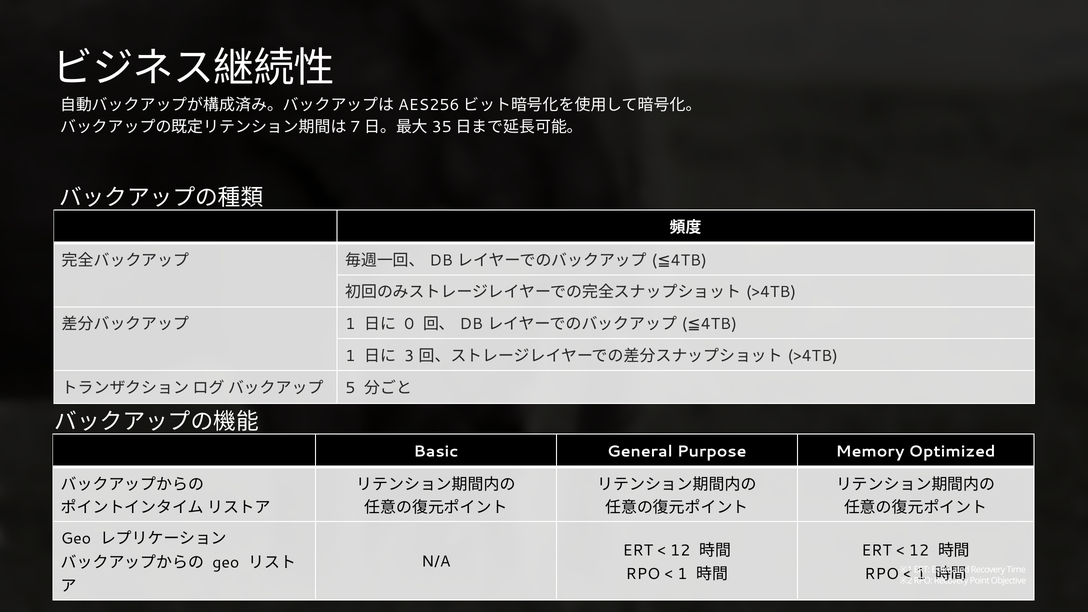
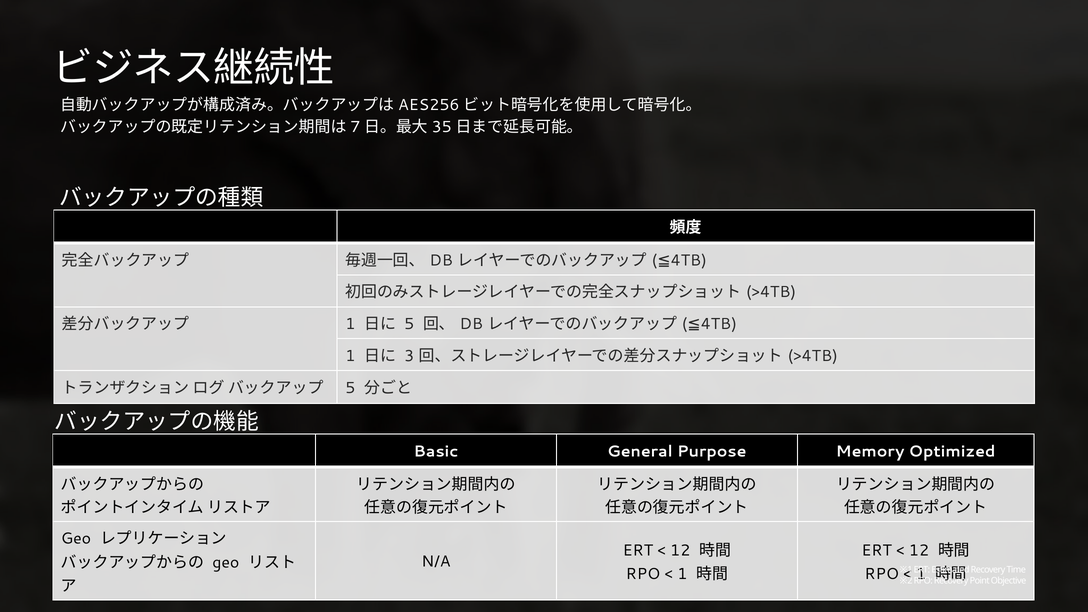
0 at (409, 324): 0 -> 5
